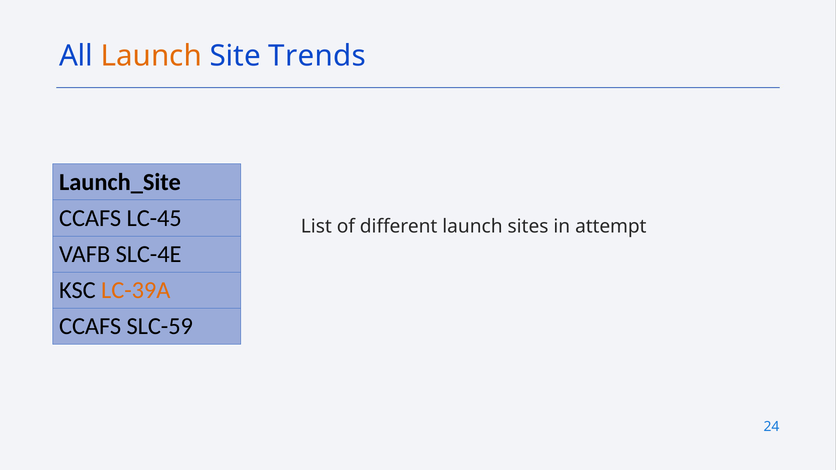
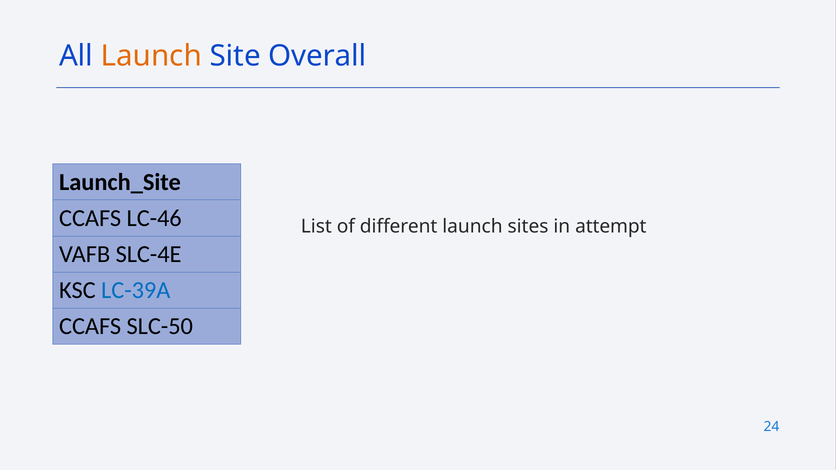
Trends: Trends -> Overall
LC-45: LC-45 -> LC-46
LC-39A colour: orange -> blue
SLC-59: SLC-59 -> SLC-50
